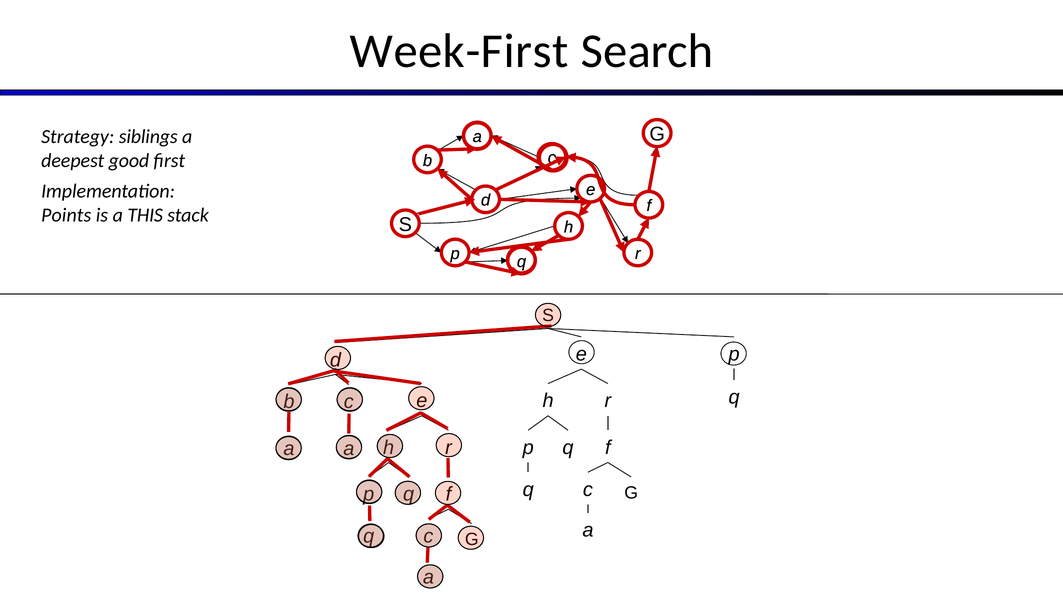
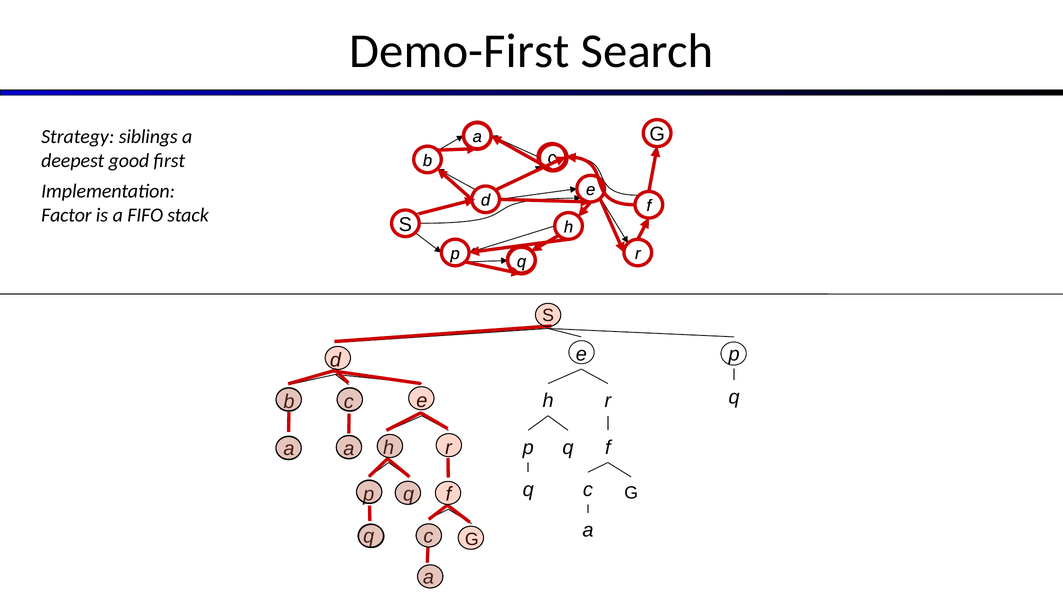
Week-First: Week-First -> Demo-First
Points: Points -> Factor
THIS: THIS -> FIFO
